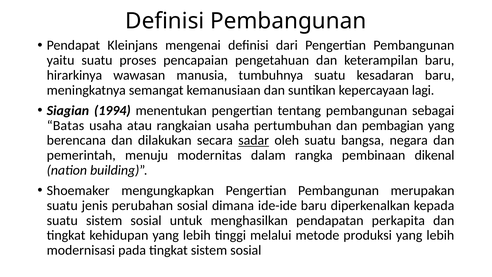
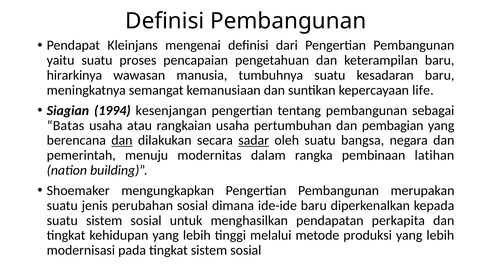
lagi: lagi -> life
menentukan: menentukan -> kesenjangan
dan at (122, 140) underline: none -> present
dikenal: dikenal -> latihan
